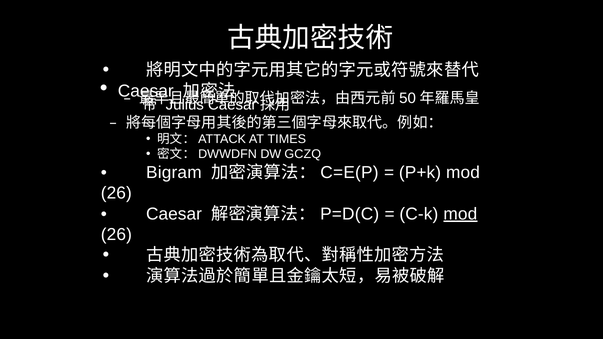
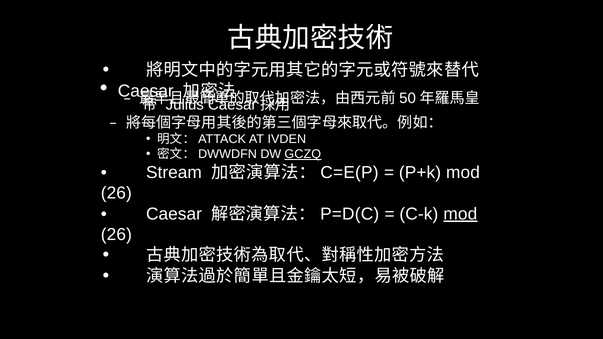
TIMES: TIMES -> IVDEN
GCZQ underline: none -> present
Bigram: Bigram -> Stream
